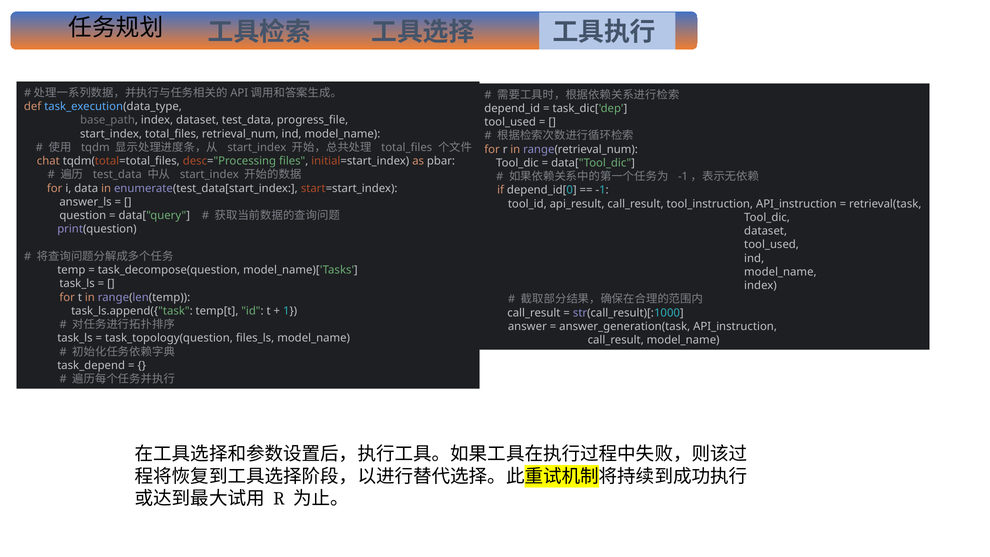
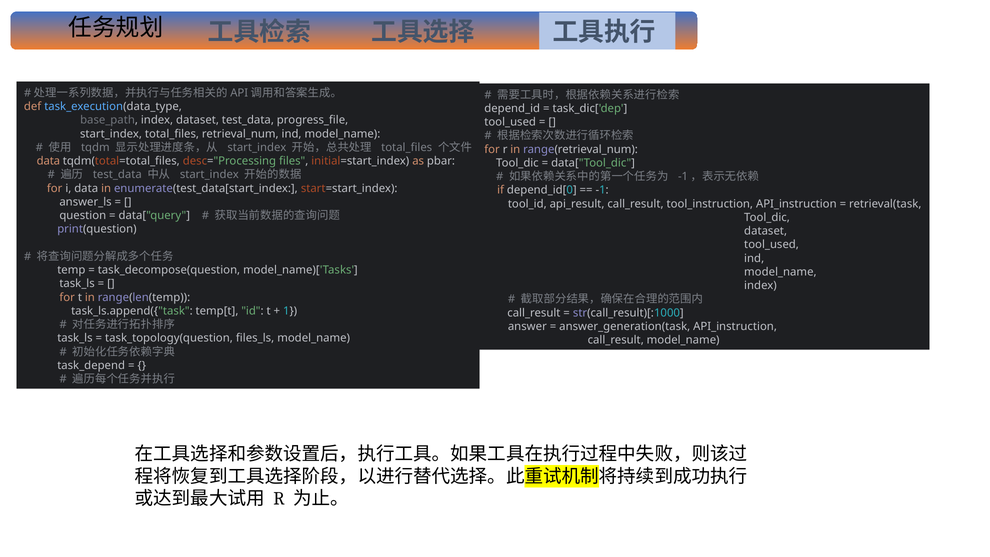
chat at (48, 161): chat -> data
